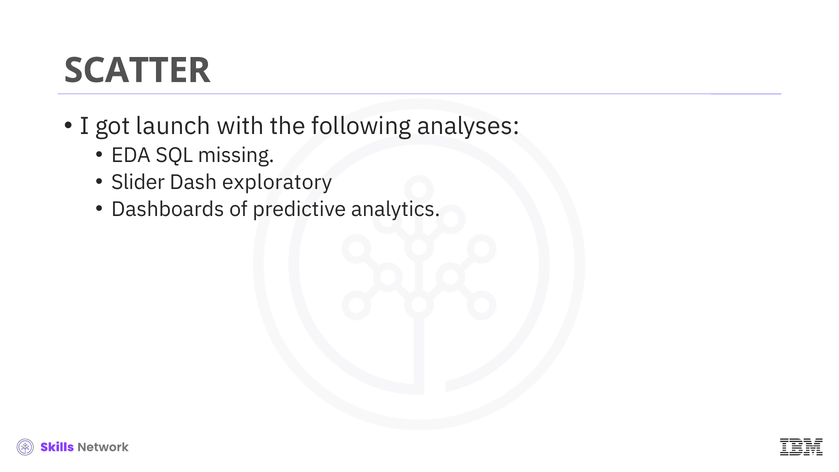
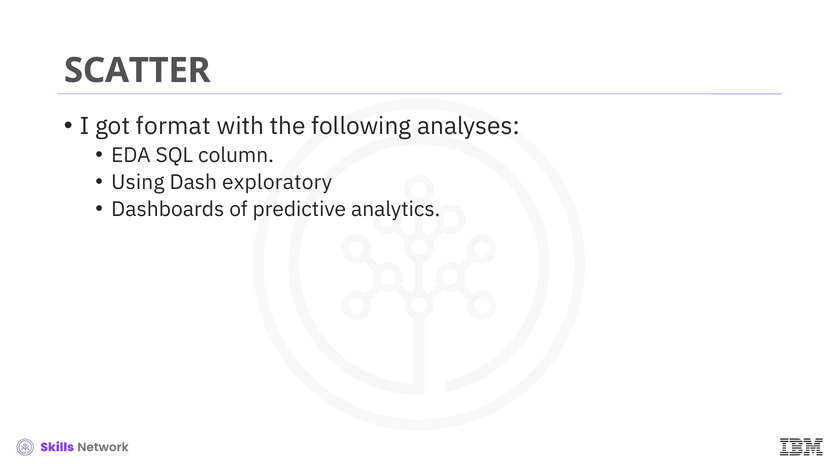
launch: launch -> format
missing: missing -> column
Slider: Slider -> Using
